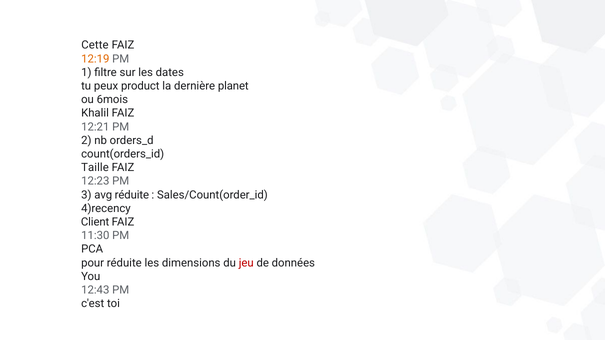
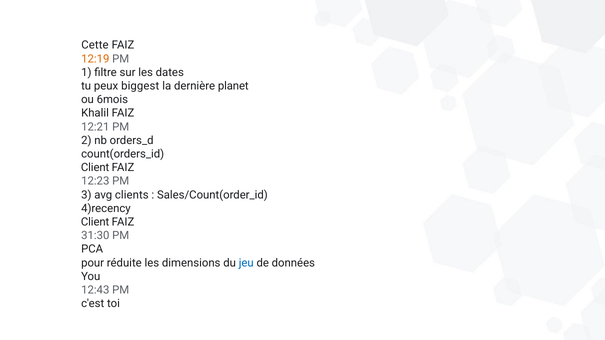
product: product -> biggest
Taille at (95, 168): Taille -> Client
avg réduite: réduite -> clients
11:30: 11:30 -> 31:30
jeu colour: red -> blue
